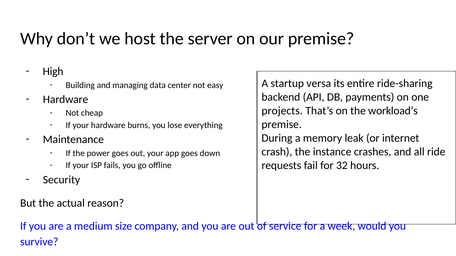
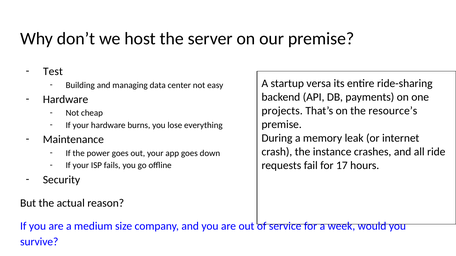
High: High -> Test
workload’s: workload’s -> resource’s
32: 32 -> 17
